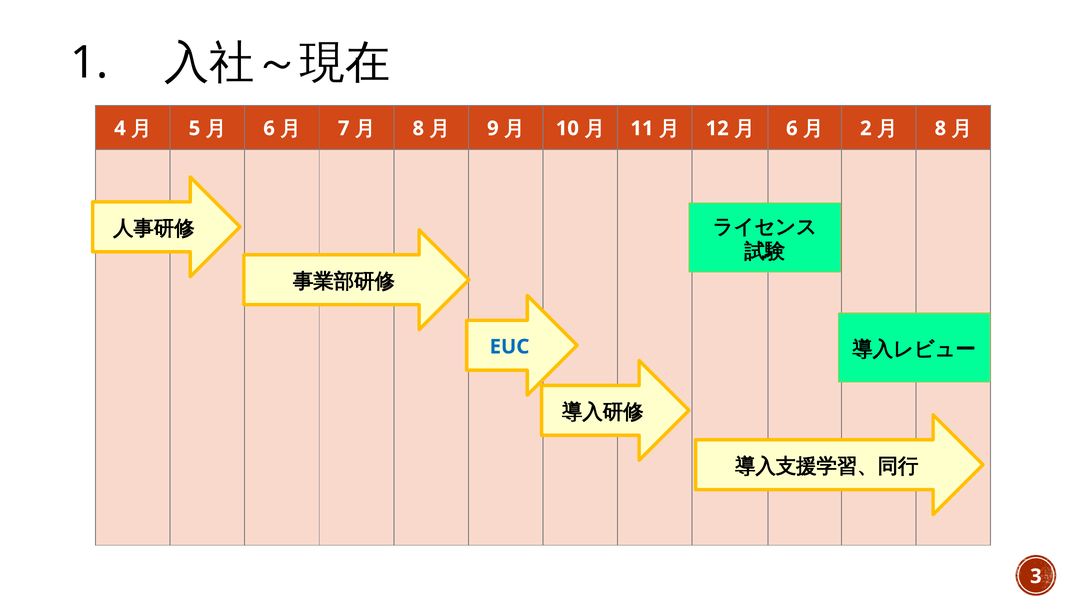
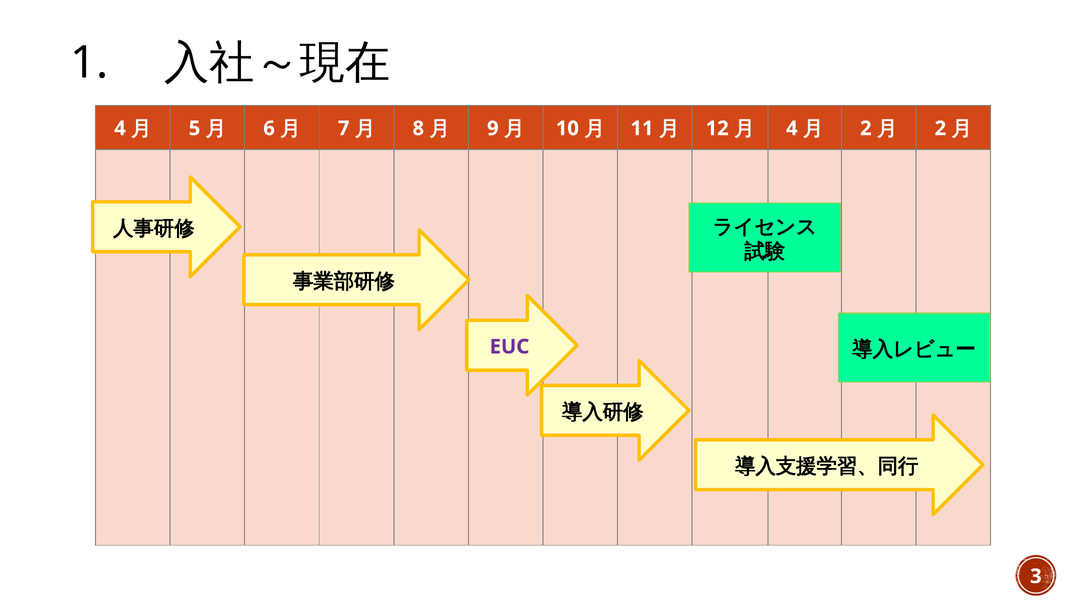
6 at (792, 128): 6 -> 4
8 at (940, 128): 8 -> 2
EUC colour: blue -> purple
